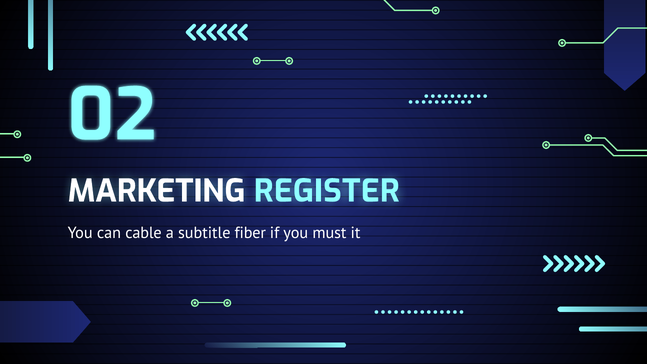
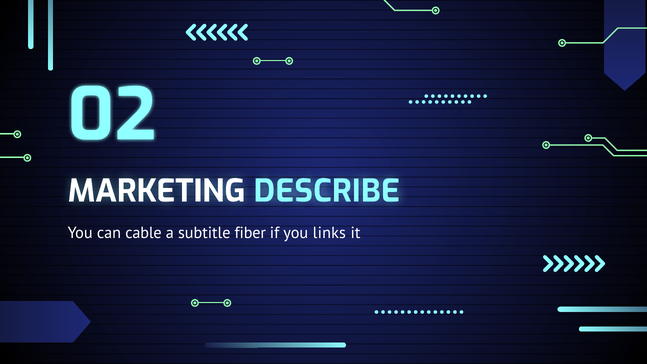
REGISTER: REGISTER -> DESCRIBE
must: must -> links
